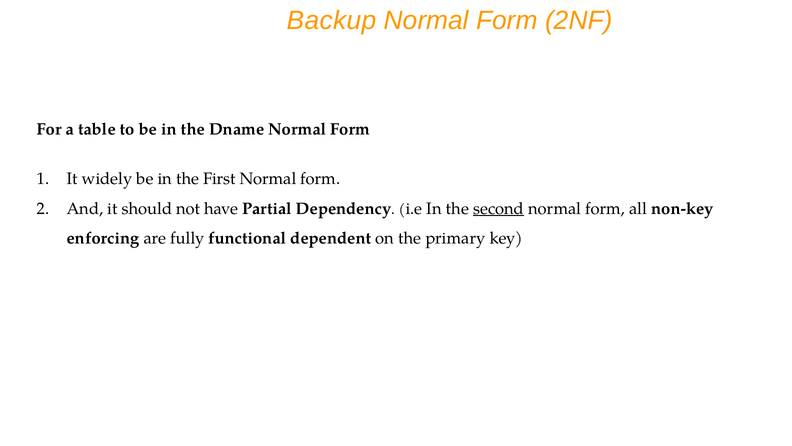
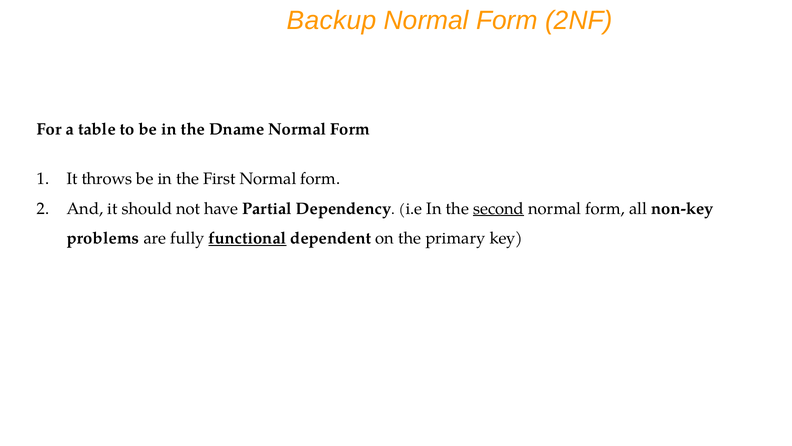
widely: widely -> throws
enforcing: enforcing -> problems
functional underline: none -> present
